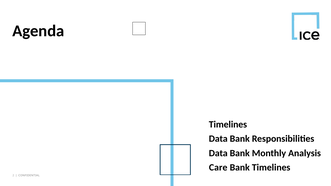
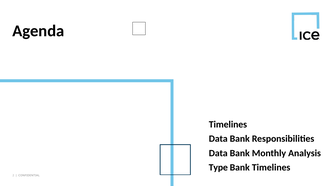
Care: Care -> Type
